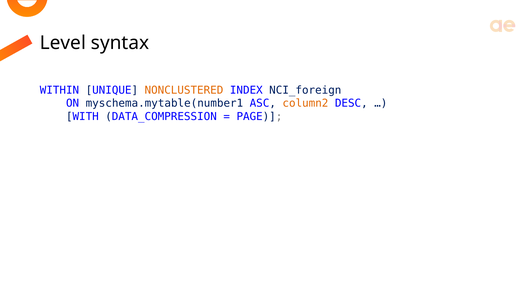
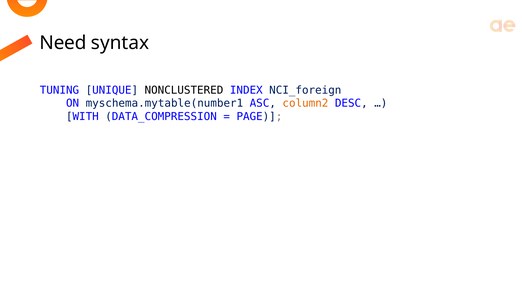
Level: Level -> Need
WITHIN: WITHIN -> TUNING
NONCLUSTERED colour: orange -> black
